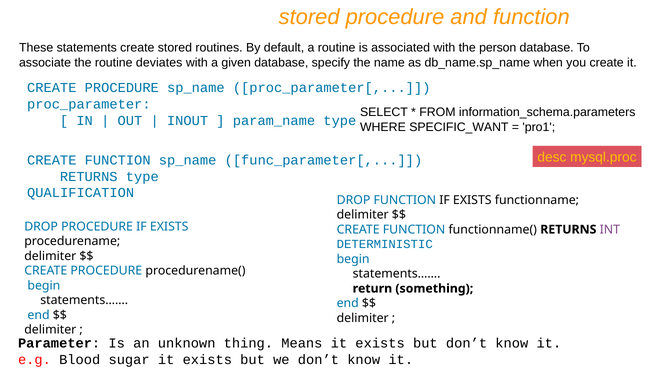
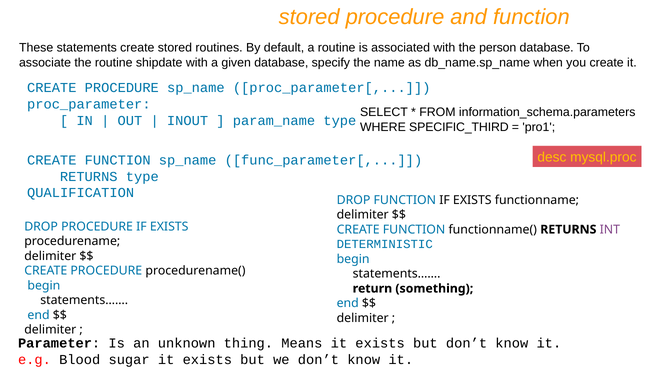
deviates: deviates -> shipdate
SPECIFIC_WANT: SPECIFIC_WANT -> SPECIFIC_THIRD
